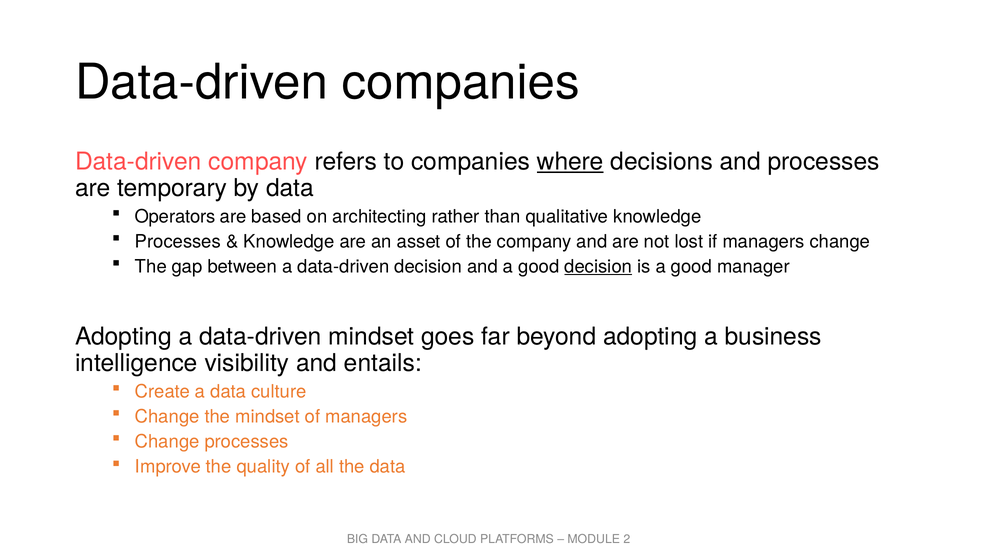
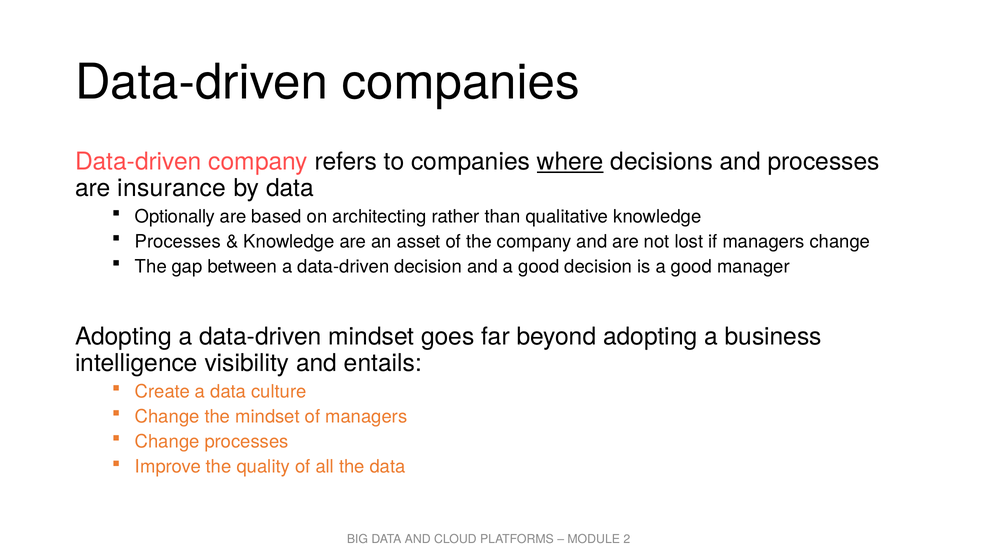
temporary: temporary -> insurance
Operators: Operators -> Optionally
decision at (598, 267) underline: present -> none
